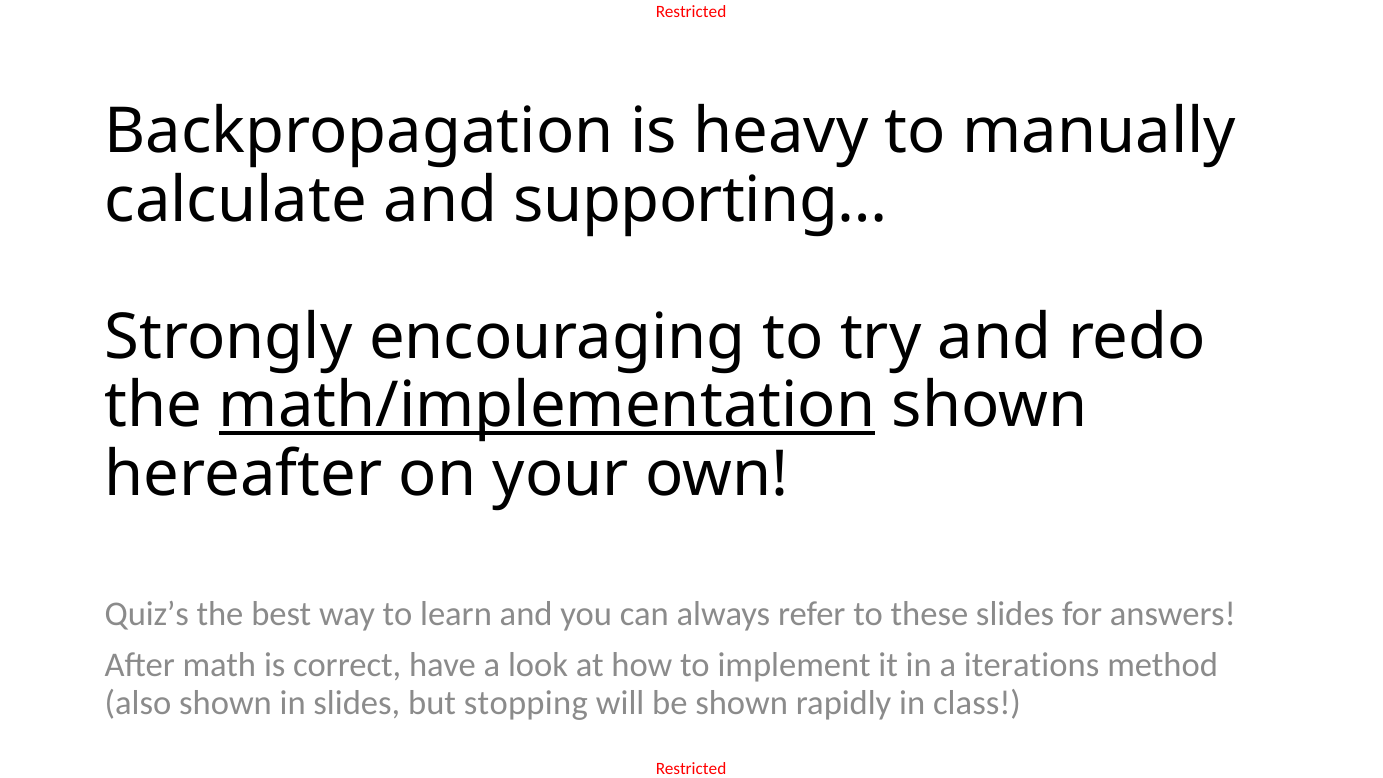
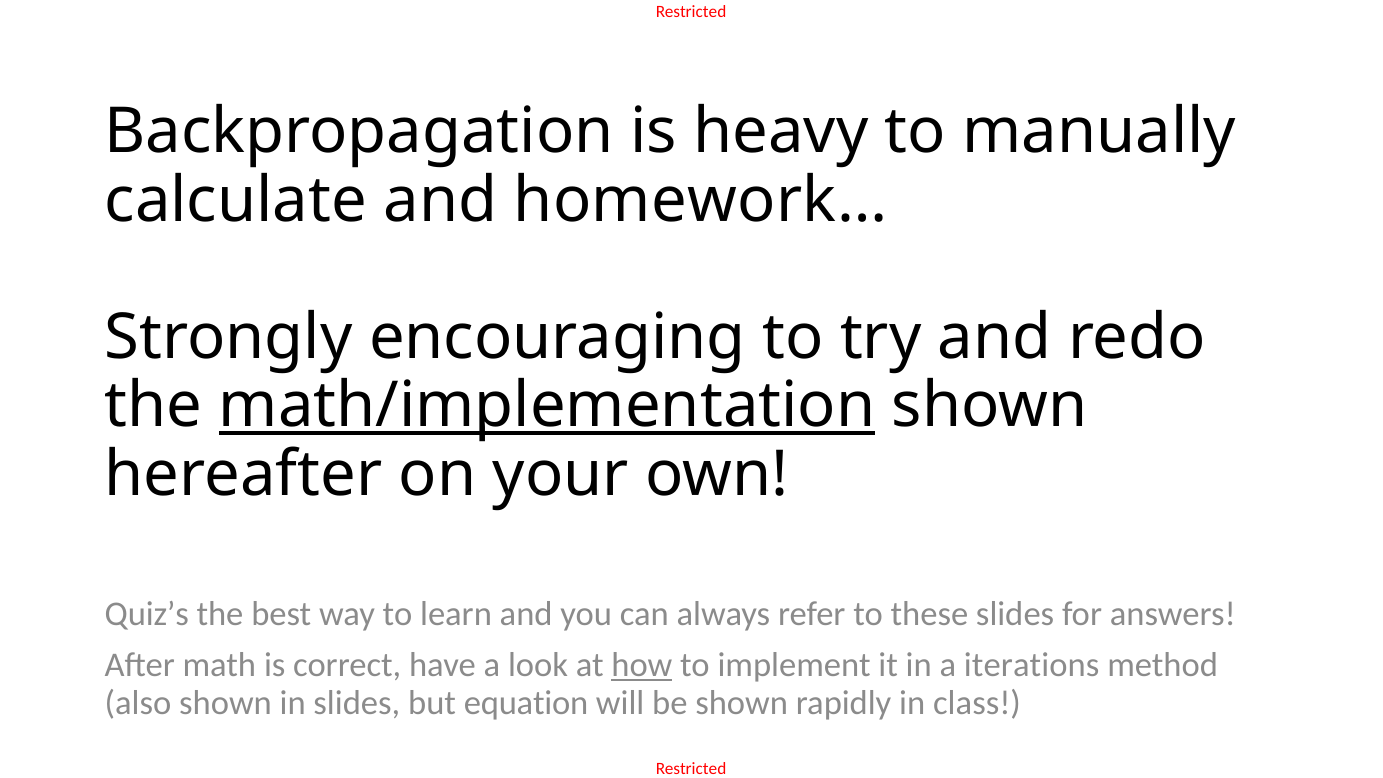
supporting…: supporting… -> homework…
how underline: none -> present
stopping: stopping -> equation
